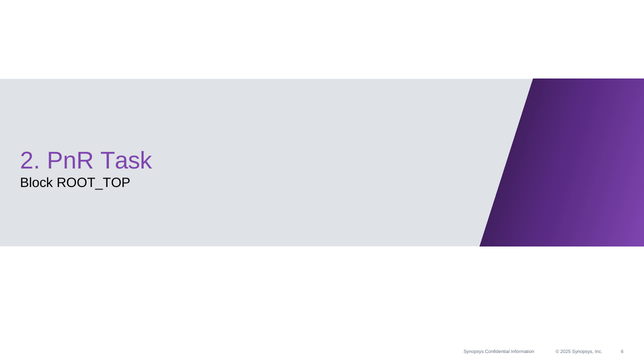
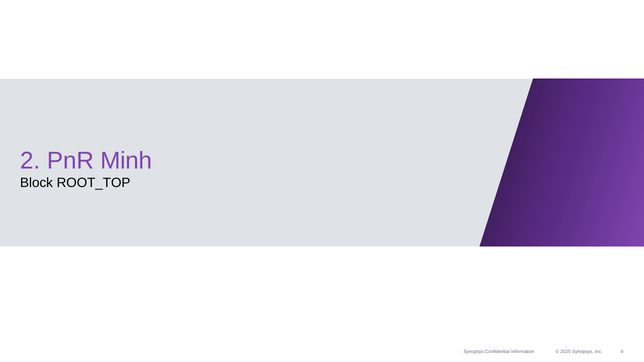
Task: Task -> Minh
